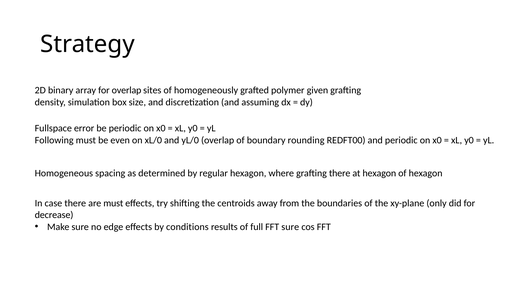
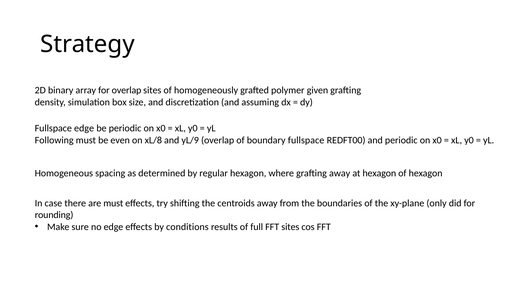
Fullspace error: error -> edge
xL/0: xL/0 -> xL/8
yL/0: yL/0 -> yL/9
boundary rounding: rounding -> fullspace
grafting there: there -> away
decrease: decrease -> rounding
FFT sure: sure -> sites
